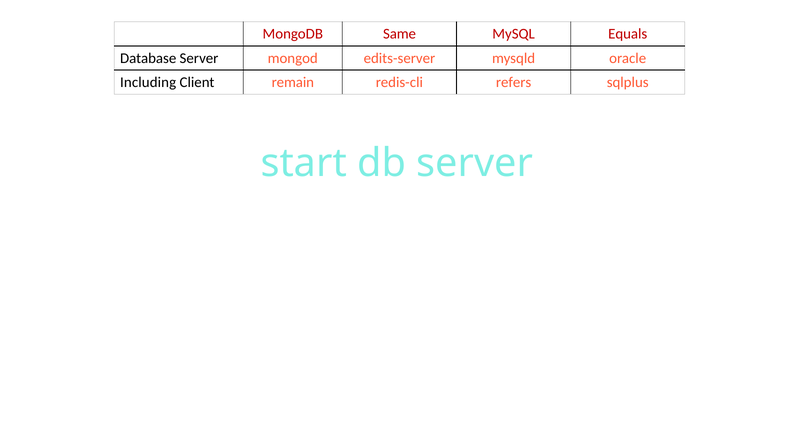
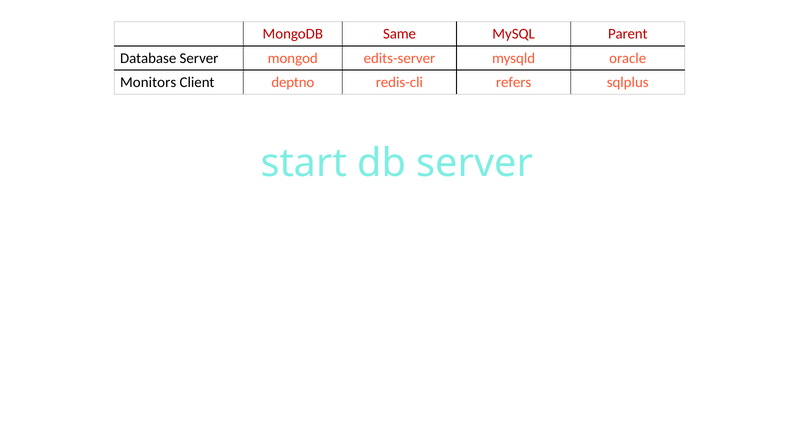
Equals: Equals -> Parent
Including: Including -> Monitors
remain: remain -> deptno
